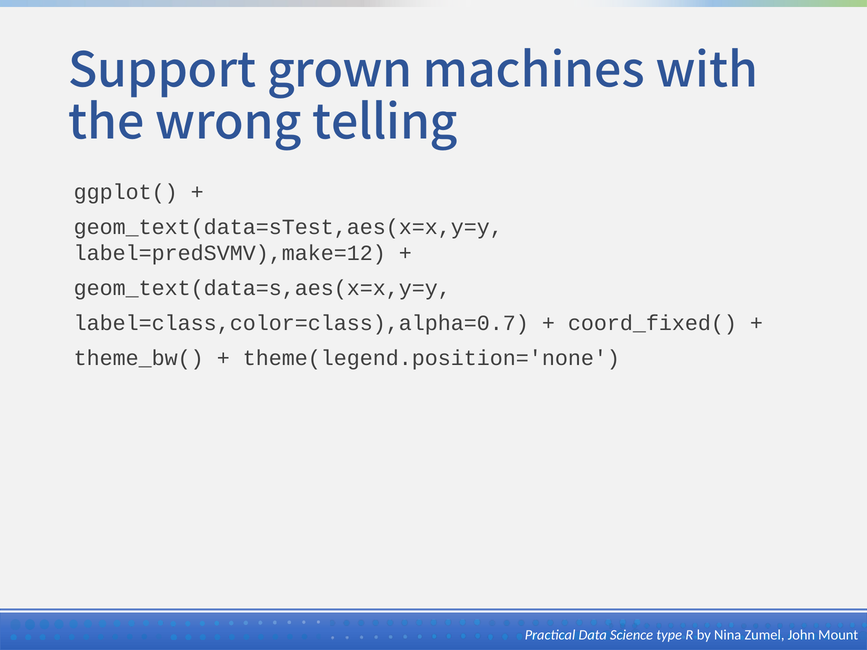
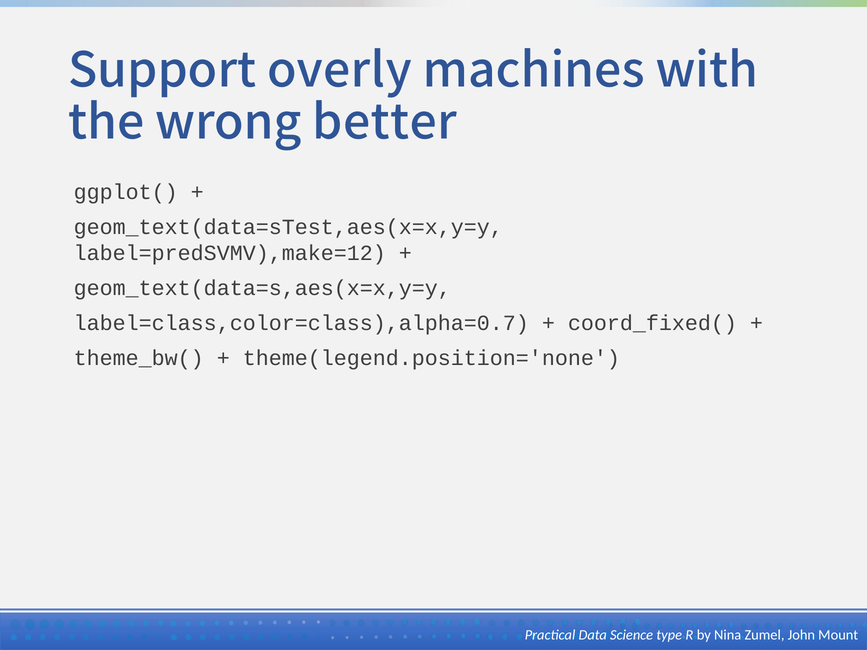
grown: grown -> overly
telling: telling -> better
